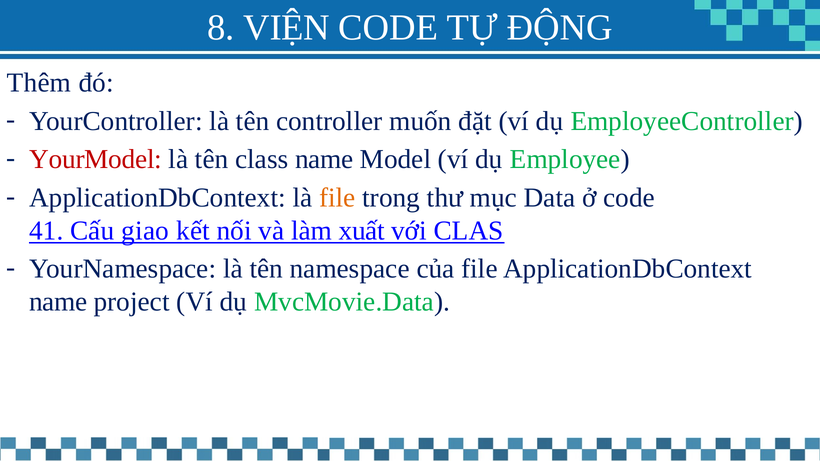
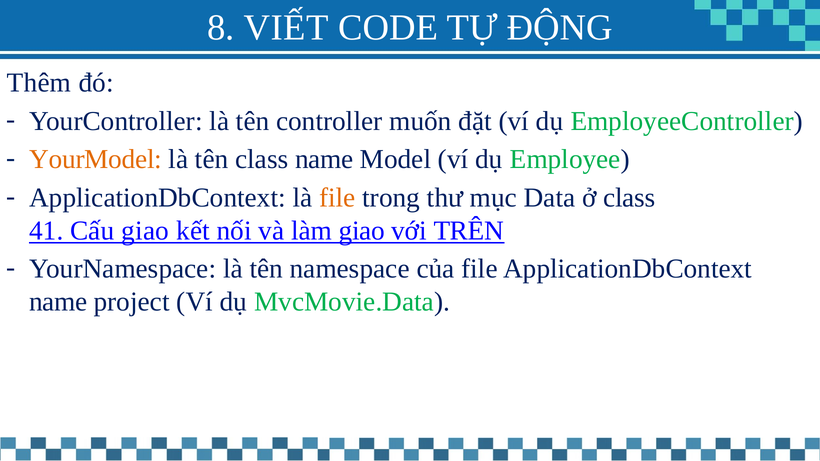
VIỆN: VIỆN -> VIẾT
YourModel colour: red -> orange
ở code: code -> class
làm xuất: xuất -> giao
CLAS: CLAS -> TRÊN
